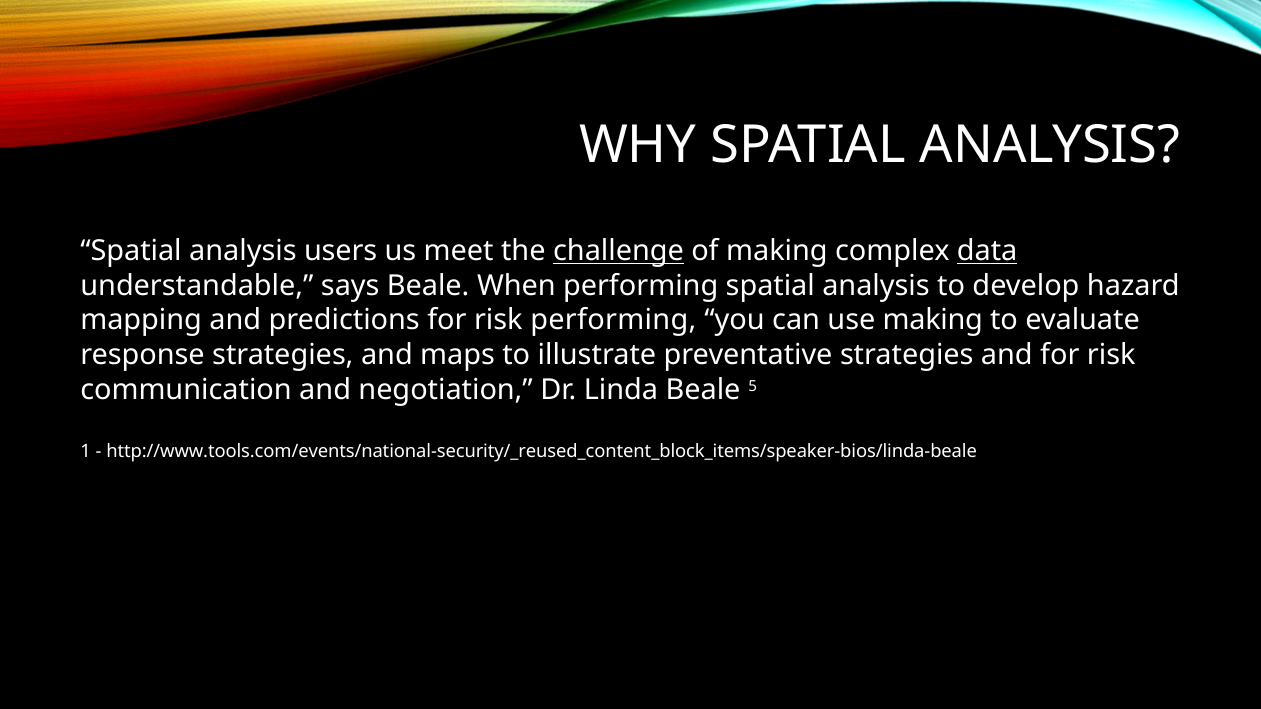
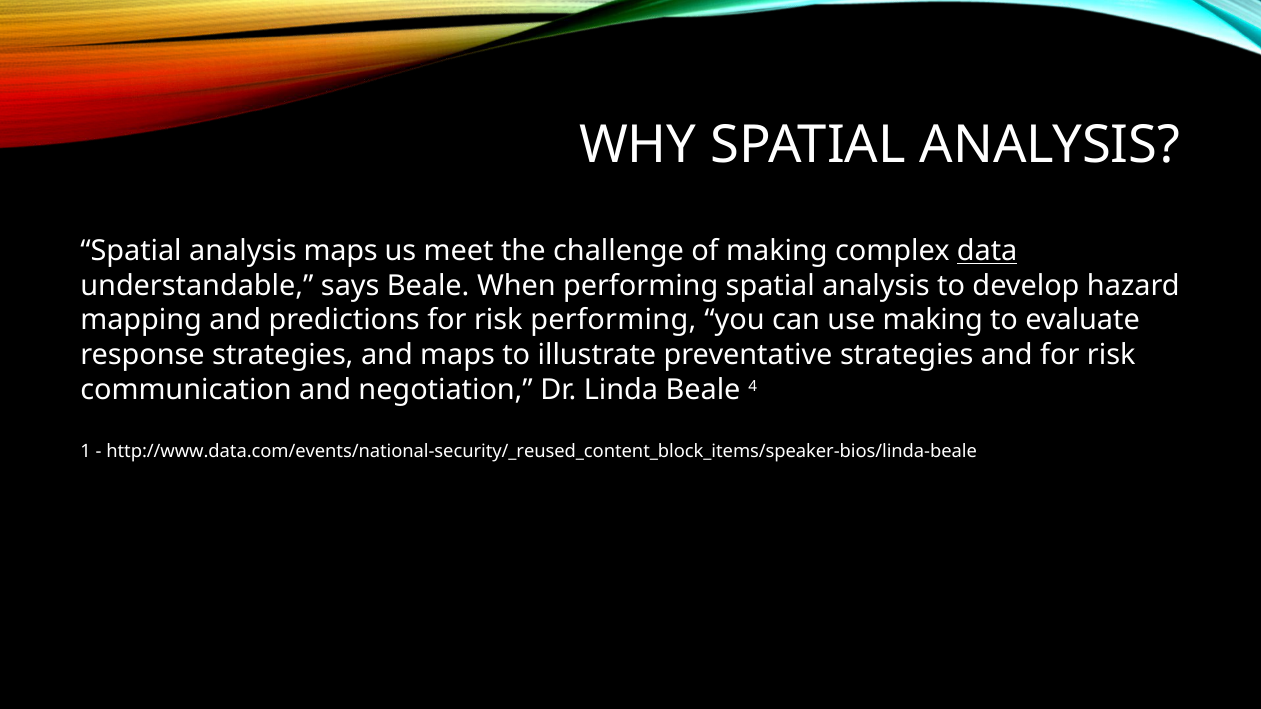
analysis users: users -> maps
challenge underline: present -> none
5: 5 -> 4
http://www.tools.com/events/national-security/_reused_content_block_items/speaker-bios/linda-beale: http://www.tools.com/events/national-security/_reused_content_block_items/speaker-bios/linda-beale -> http://www.data.com/events/national-security/_reused_content_block_items/speaker-bios/linda-beale
